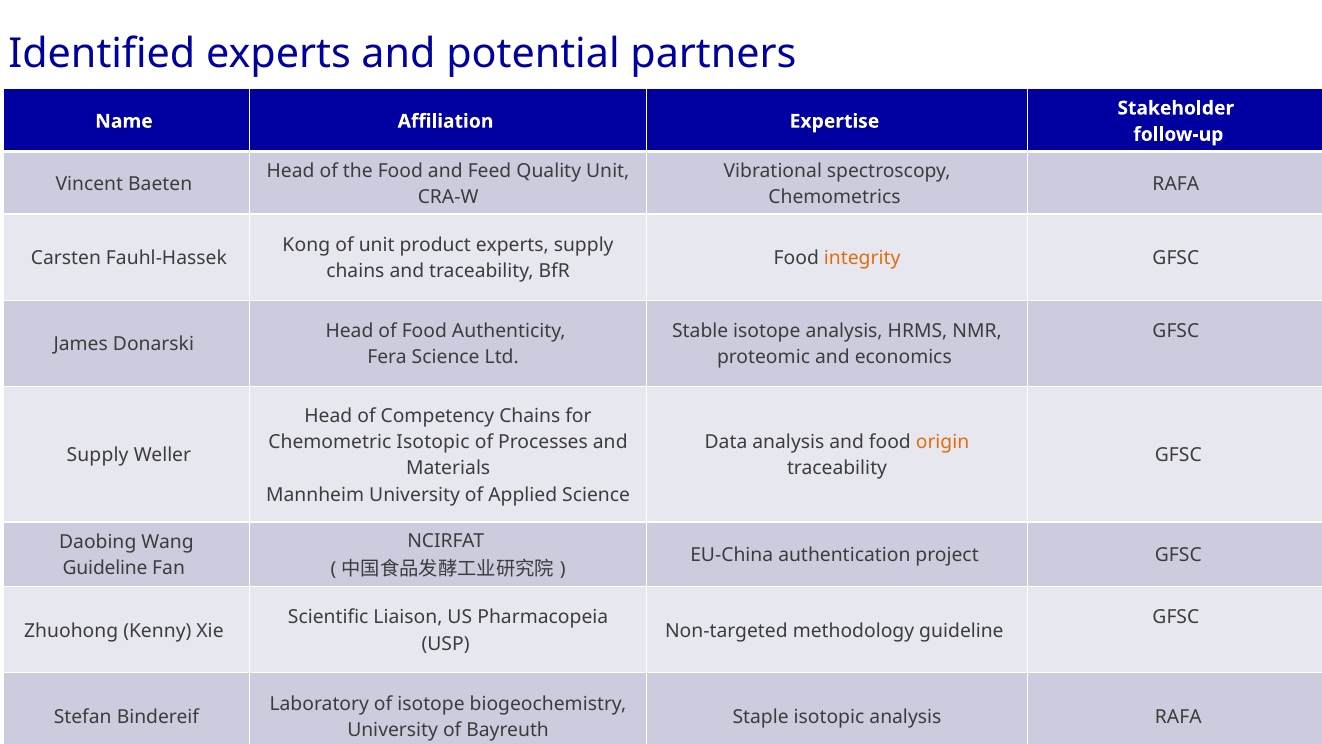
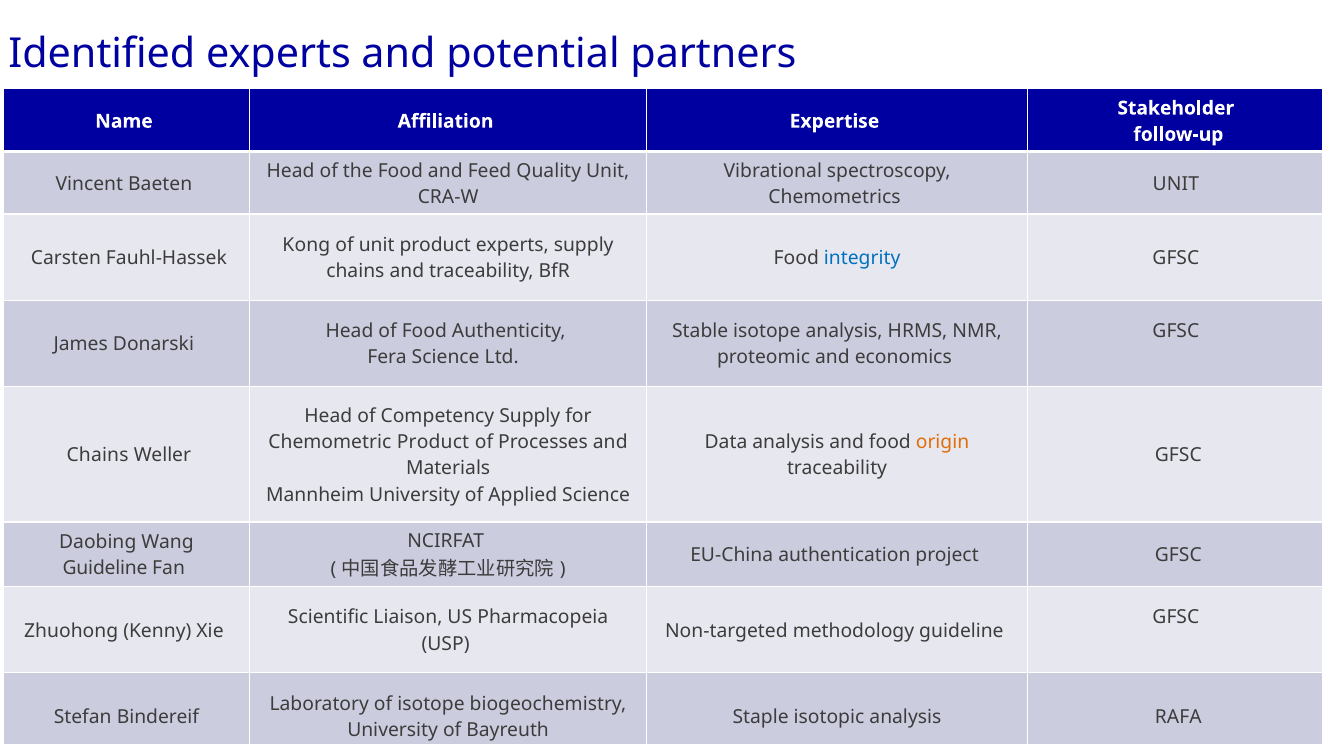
RAFA at (1176, 184): RAFA -> UNIT
integrity colour: orange -> blue
Competency Chains: Chains -> Supply
Chemometric Isotopic: Isotopic -> Product
Supply at (98, 455): Supply -> Chains
